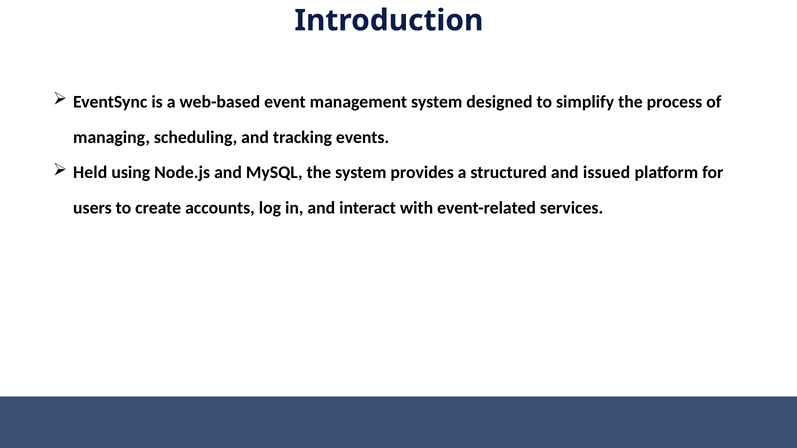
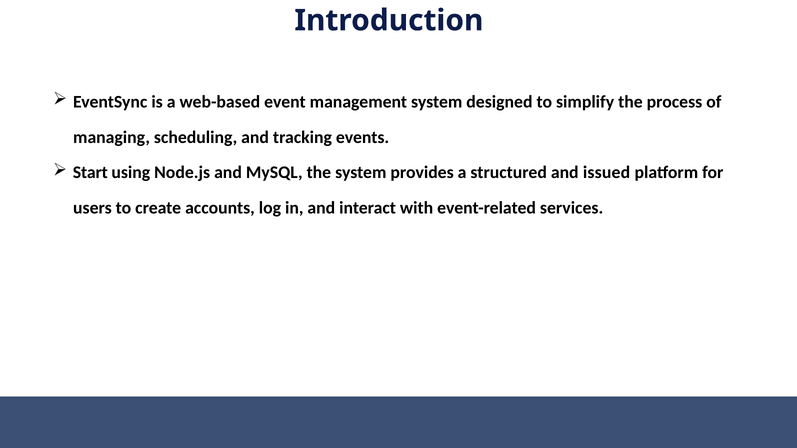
Held: Held -> Start
